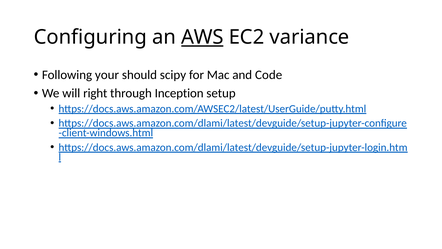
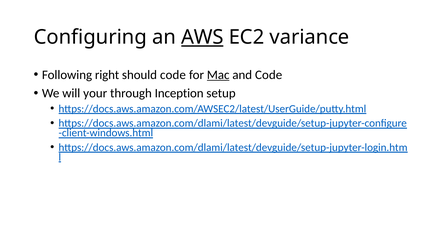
your: your -> right
should scipy: scipy -> code
Mac underline: none -> present
right: right -> your
